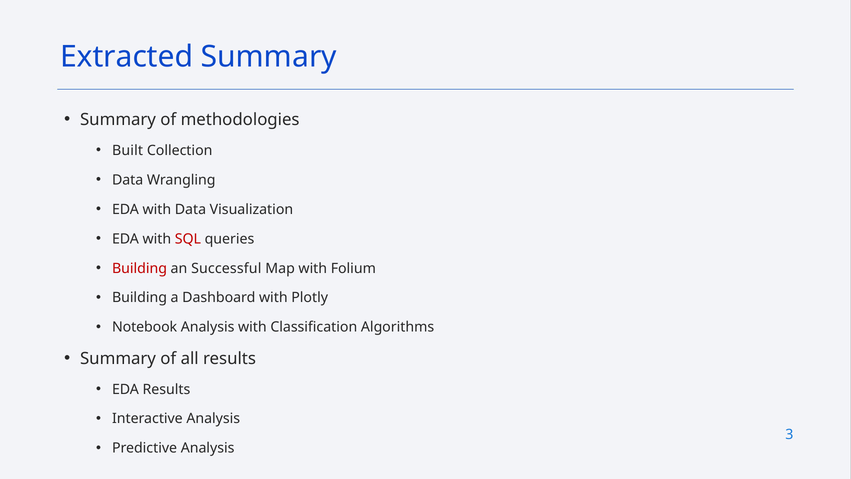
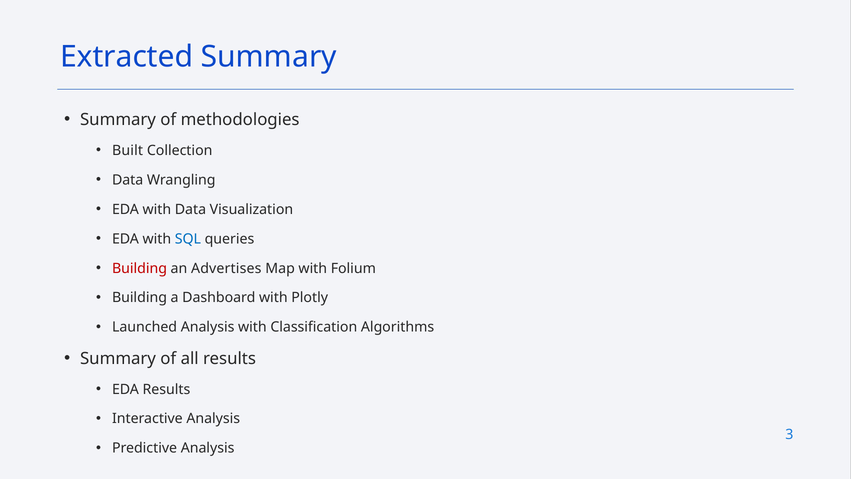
SQL colour: red -> blue
Successful: Successful -> Advertises
Notebook: Notebook -> Launched
